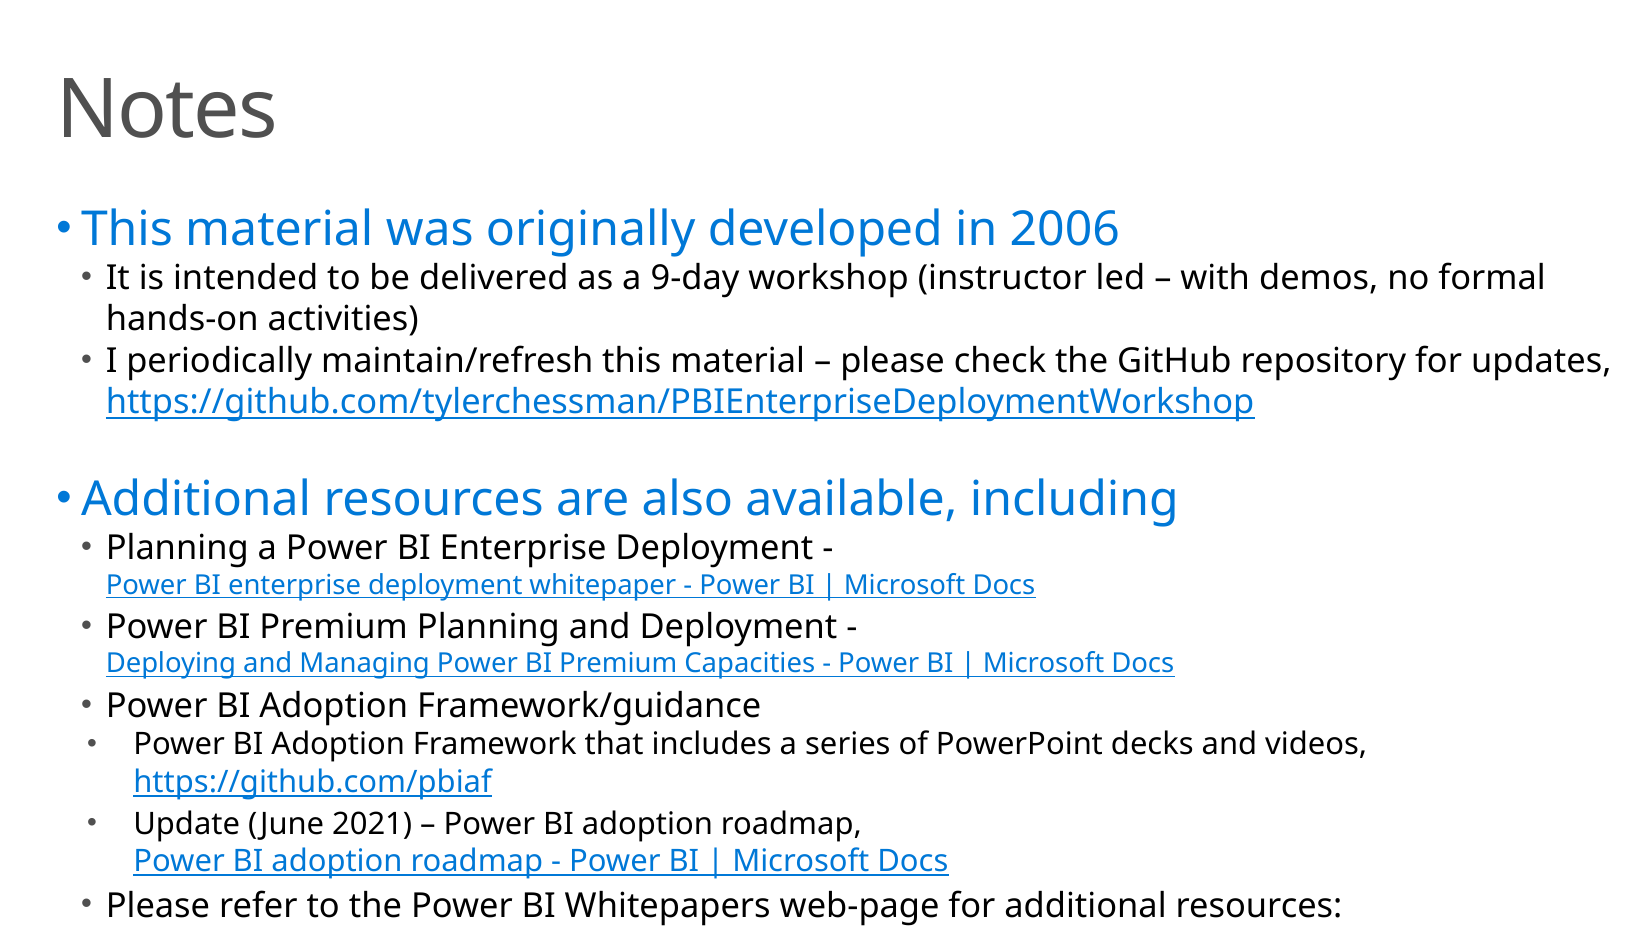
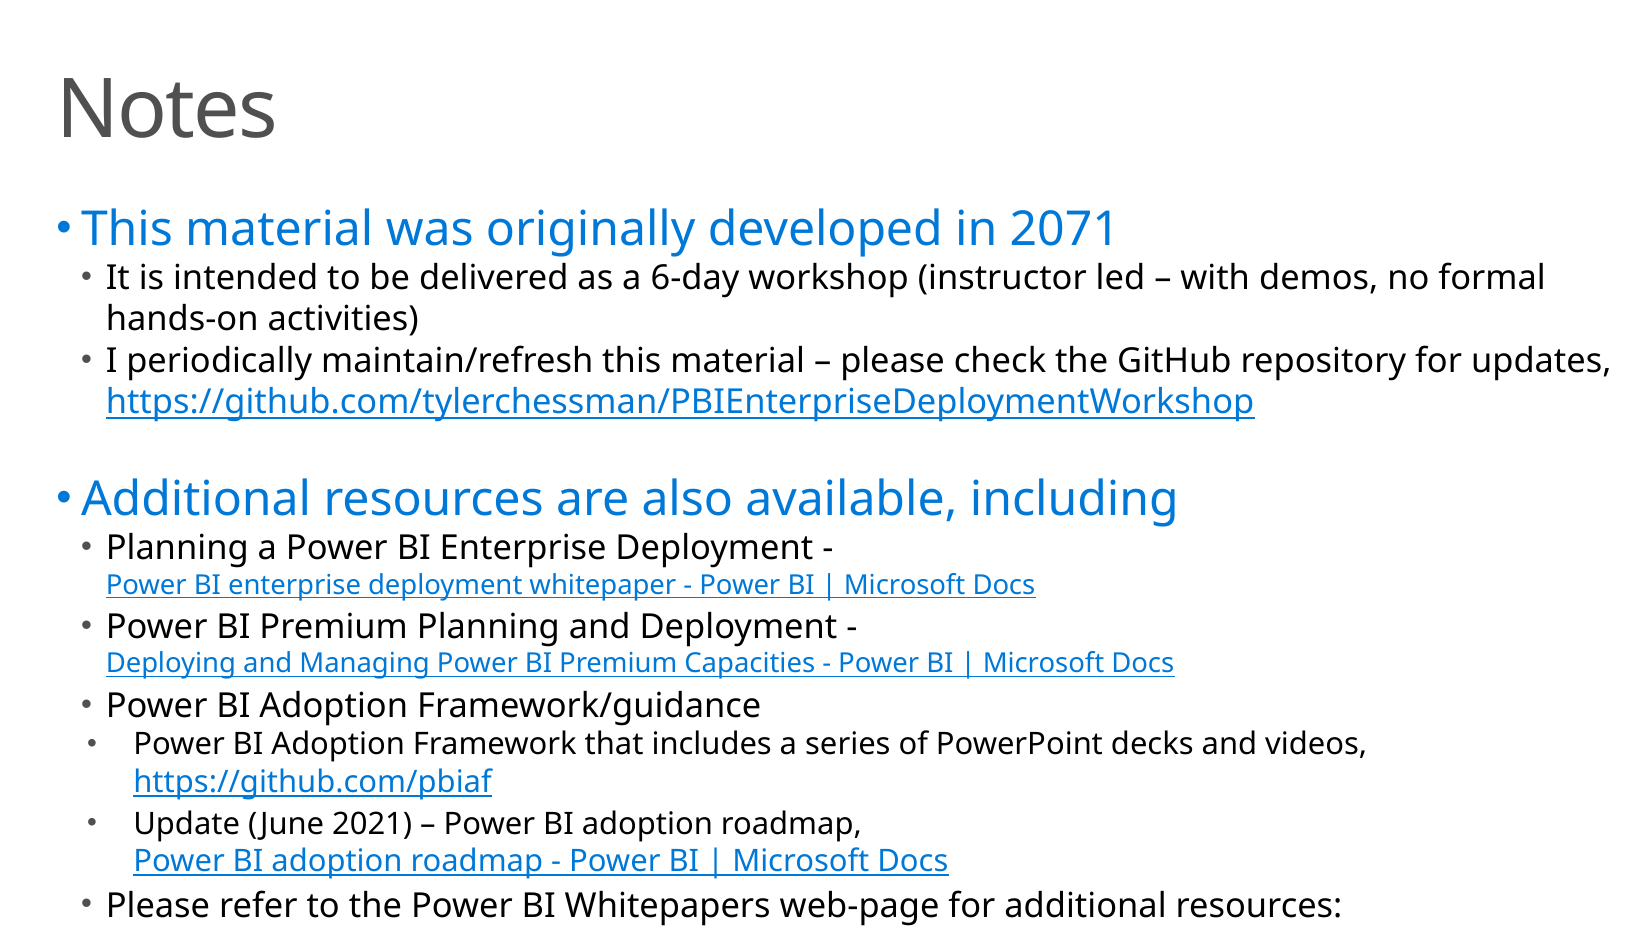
2006: 2006 -> 2071
9-day: 9-day -> 6-day
